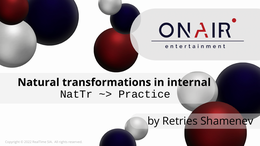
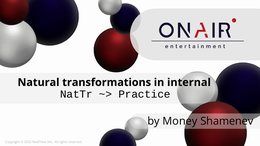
Retries: Retries -> Money
